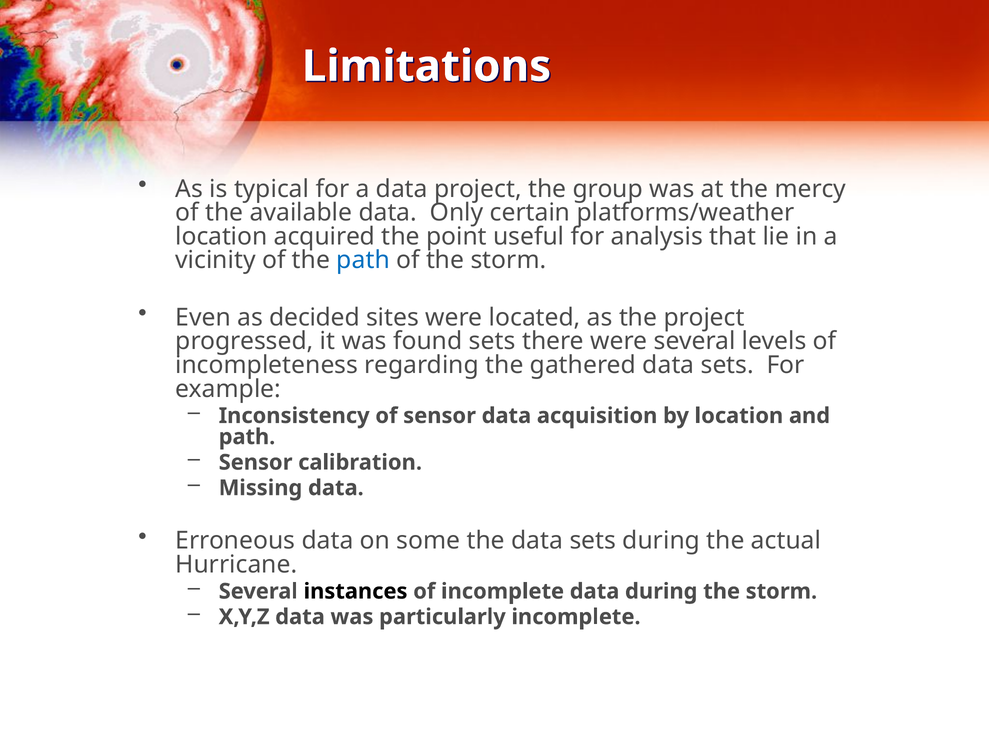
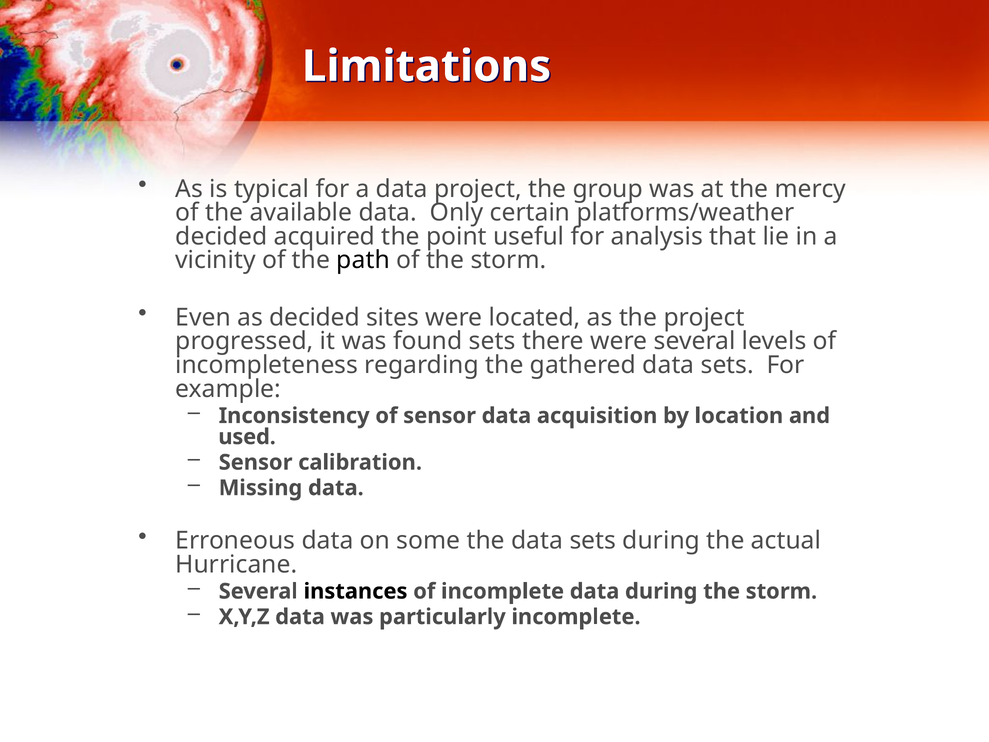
location at (221, 236): location -> decided
path at (363, 260) colour: blue -> black
path at (247, 437): path -> used
